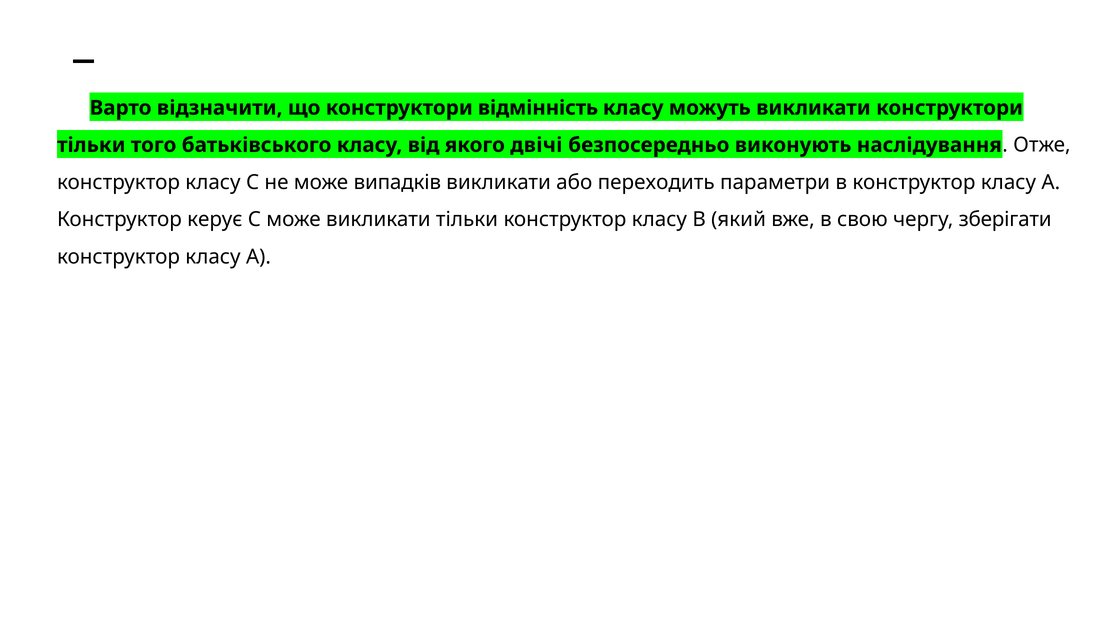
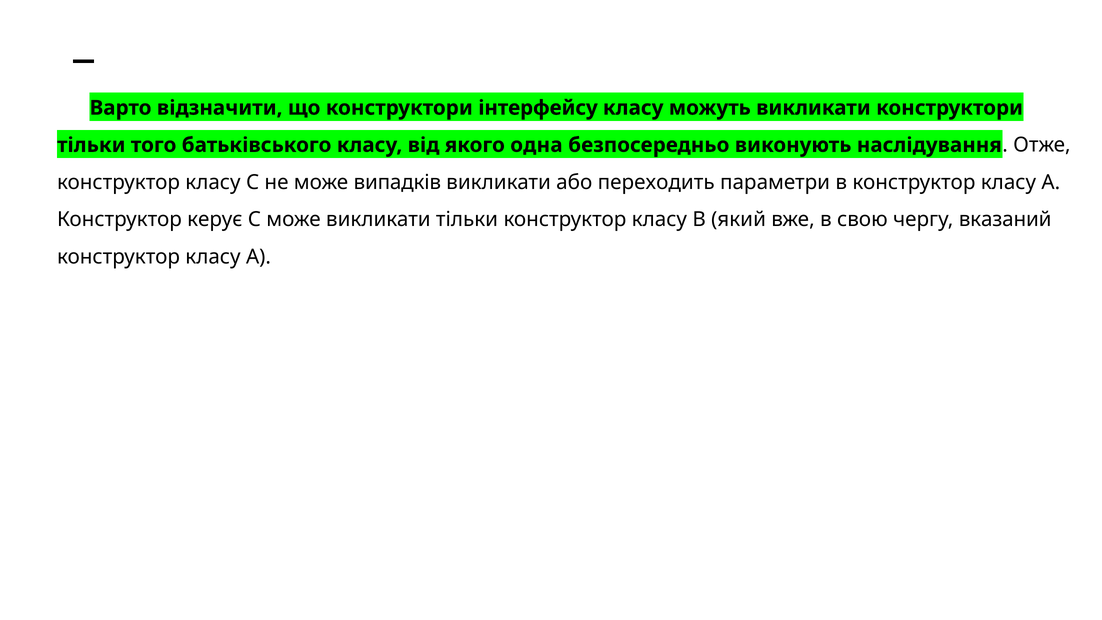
відмінність: відмінність -> інтерфейсу
двічі: двічі -> одна
зберігати: зберігати -> вказаний
